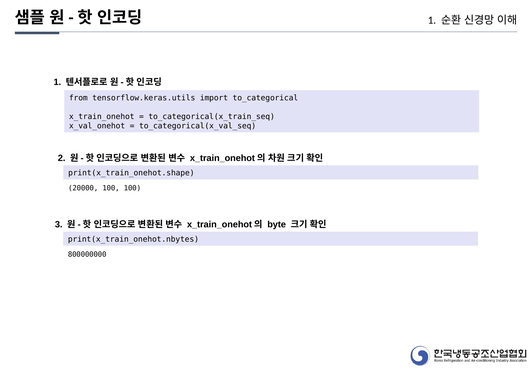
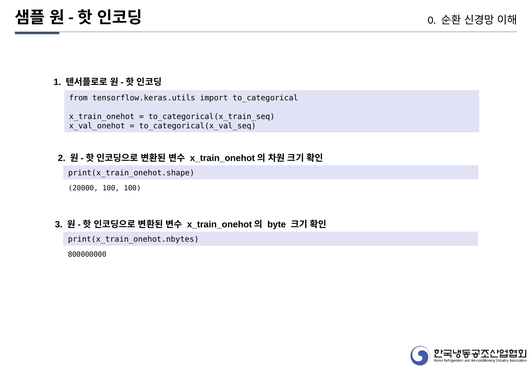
1 at (432, 20): 1 -> 0
